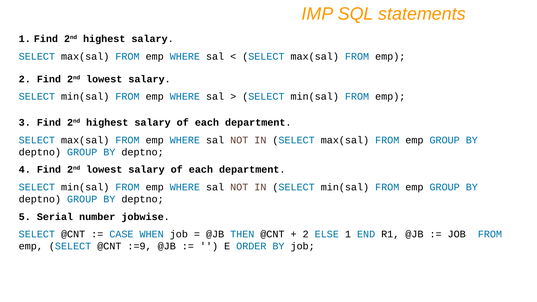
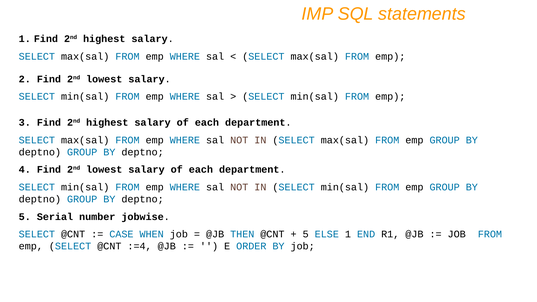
2 at (306, 234): 2 -> 5
:=9: :=9 -> :=4
